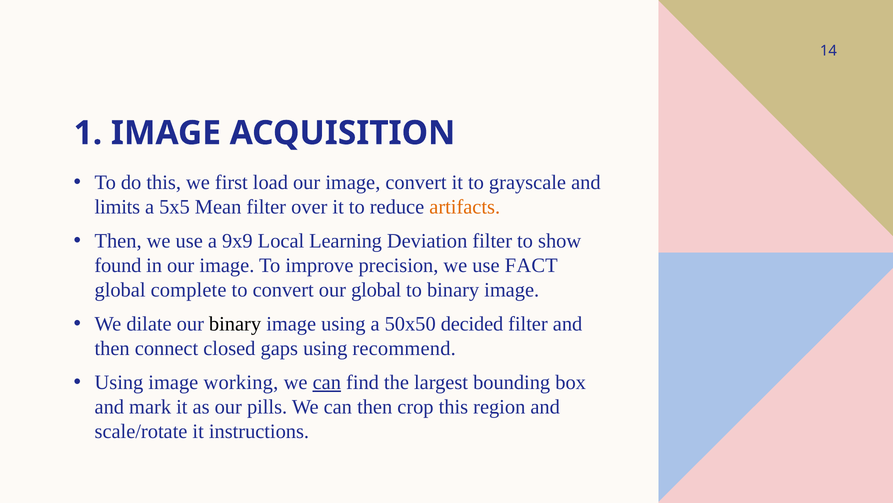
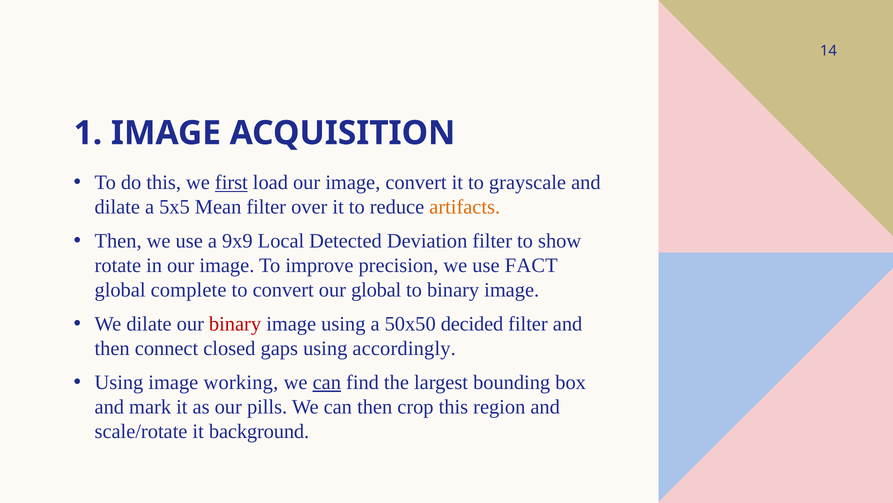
first underline: none -> present
limits at (117, 207): limits -> dilate
Learning: Learning -> Detected
found: found -> rotate
binary at (235, 324) colour: black -> red
recommend: recommend -> accordingly
instructions: instructions -> background
